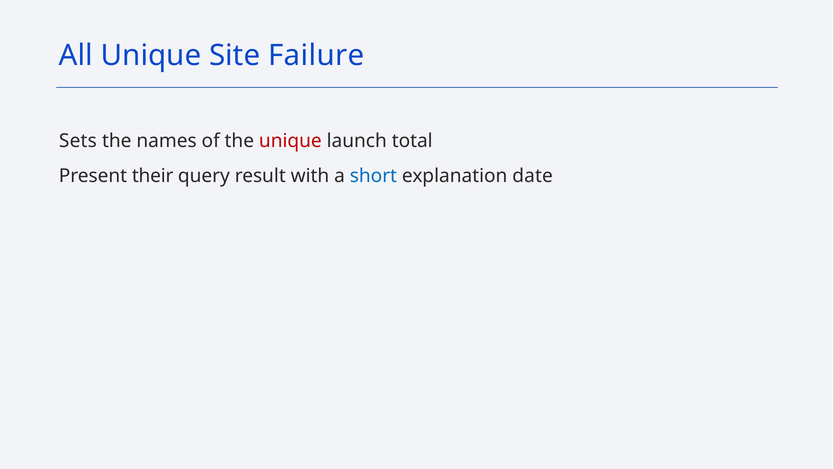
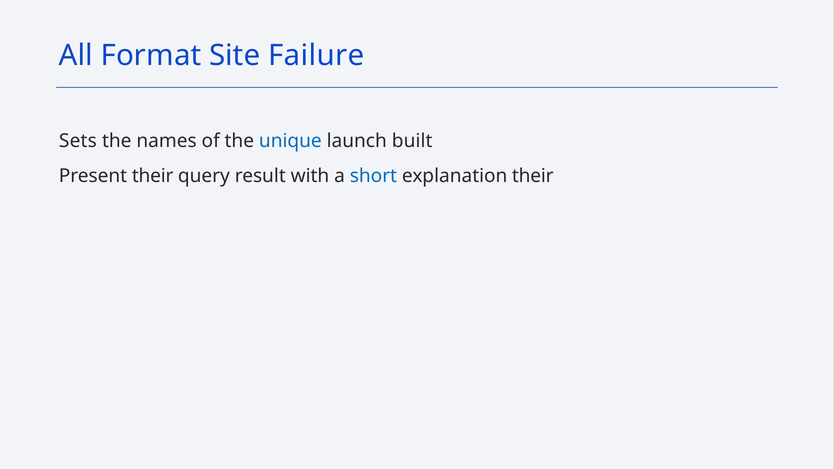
All Unique: Unique -> Format
unique at (290, 141) colour: red -> blue
total: total -> built
explanation date: date -> their
